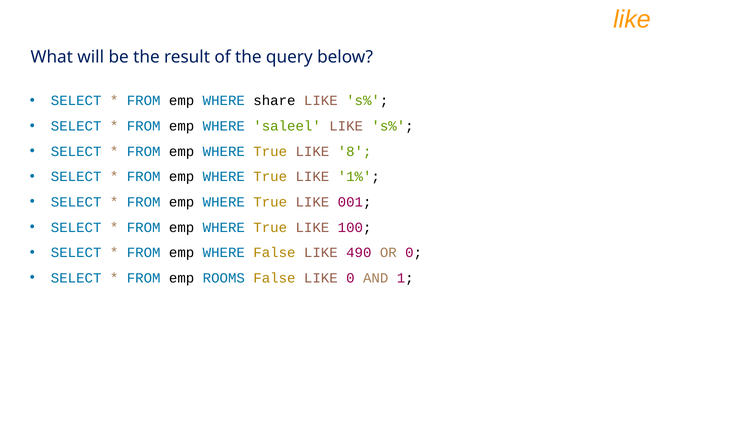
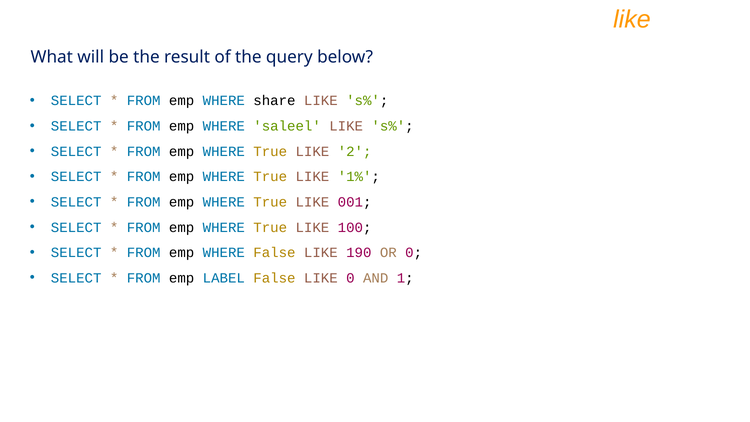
8: 8 -> 2
490: 490 -> 190
ROOMS: ROOMS -> LABEL
